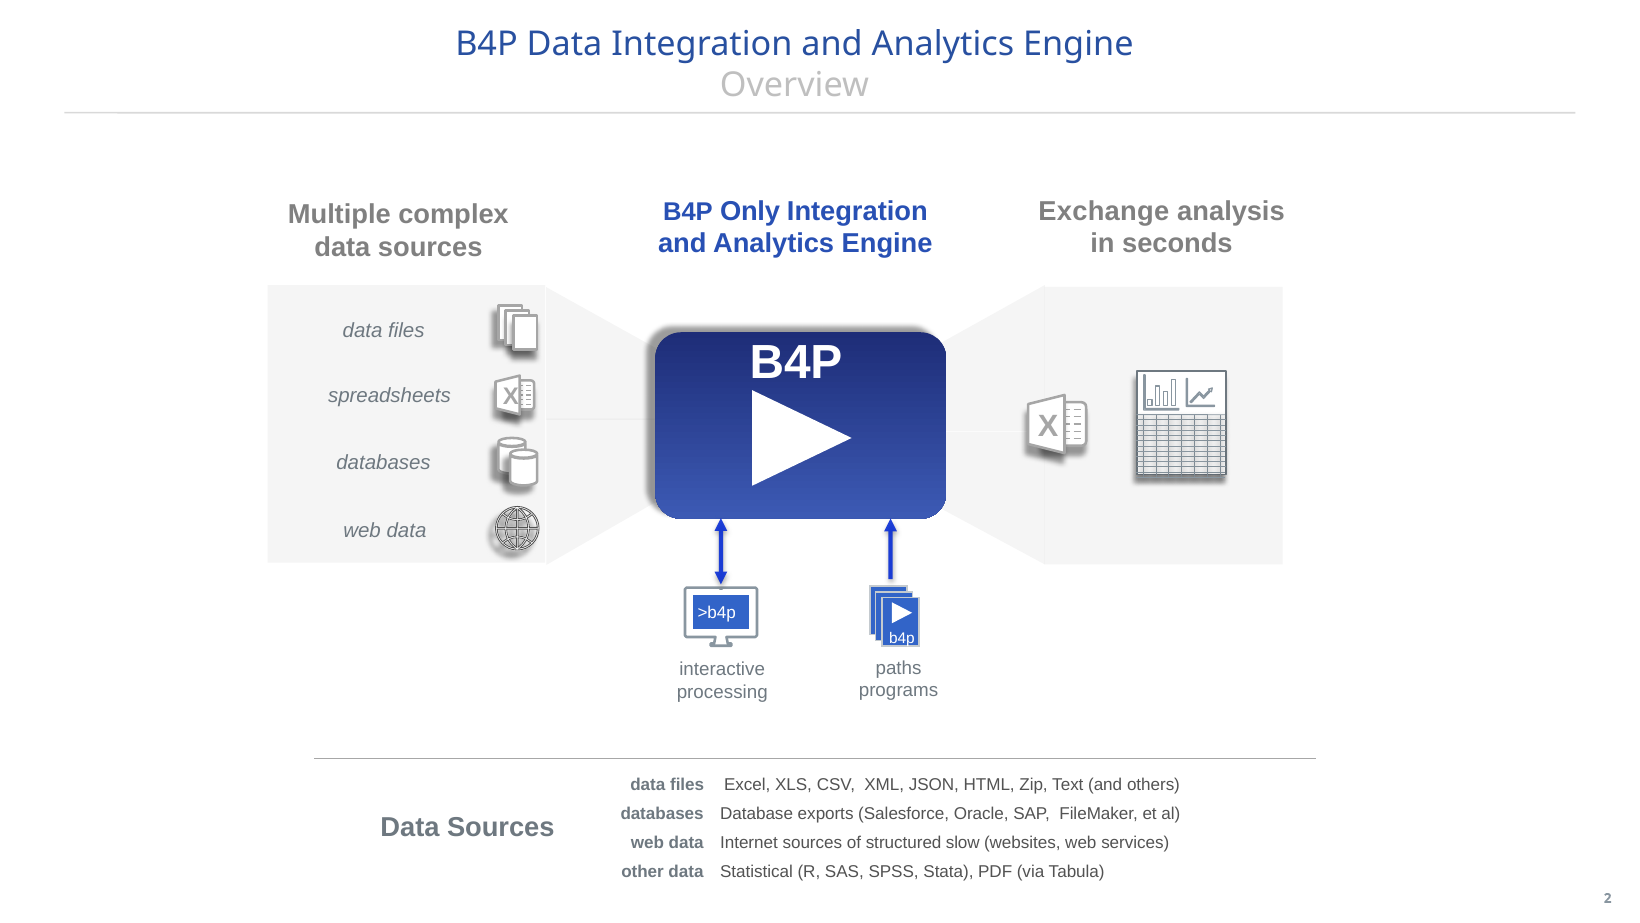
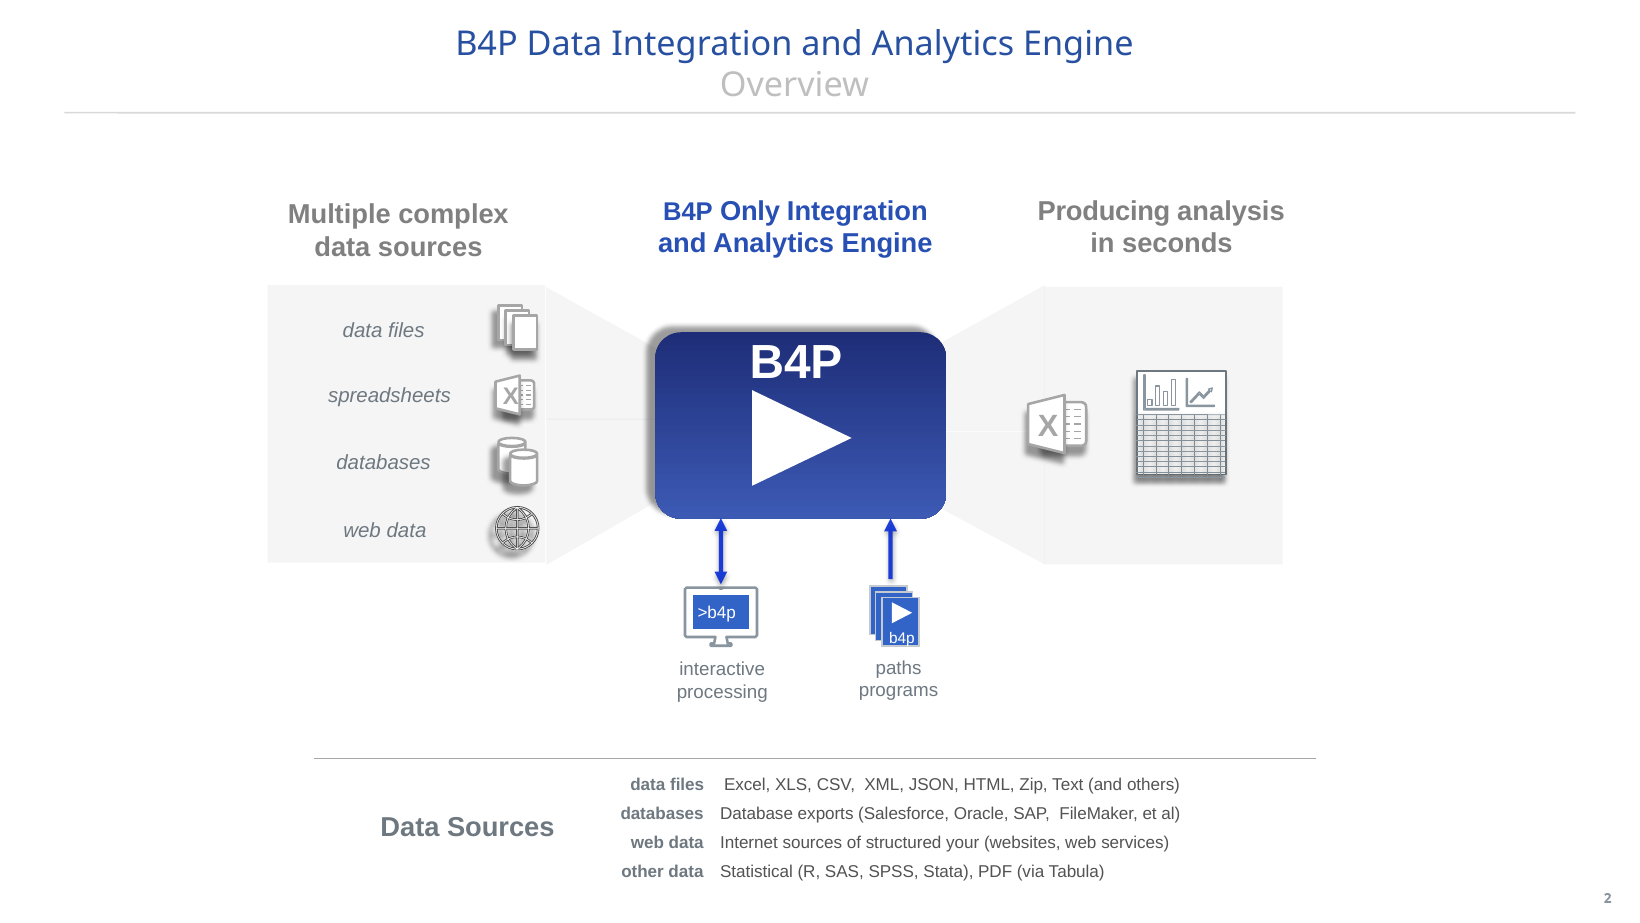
Exchange: Exchange -> Producing
slow: slow -> your
